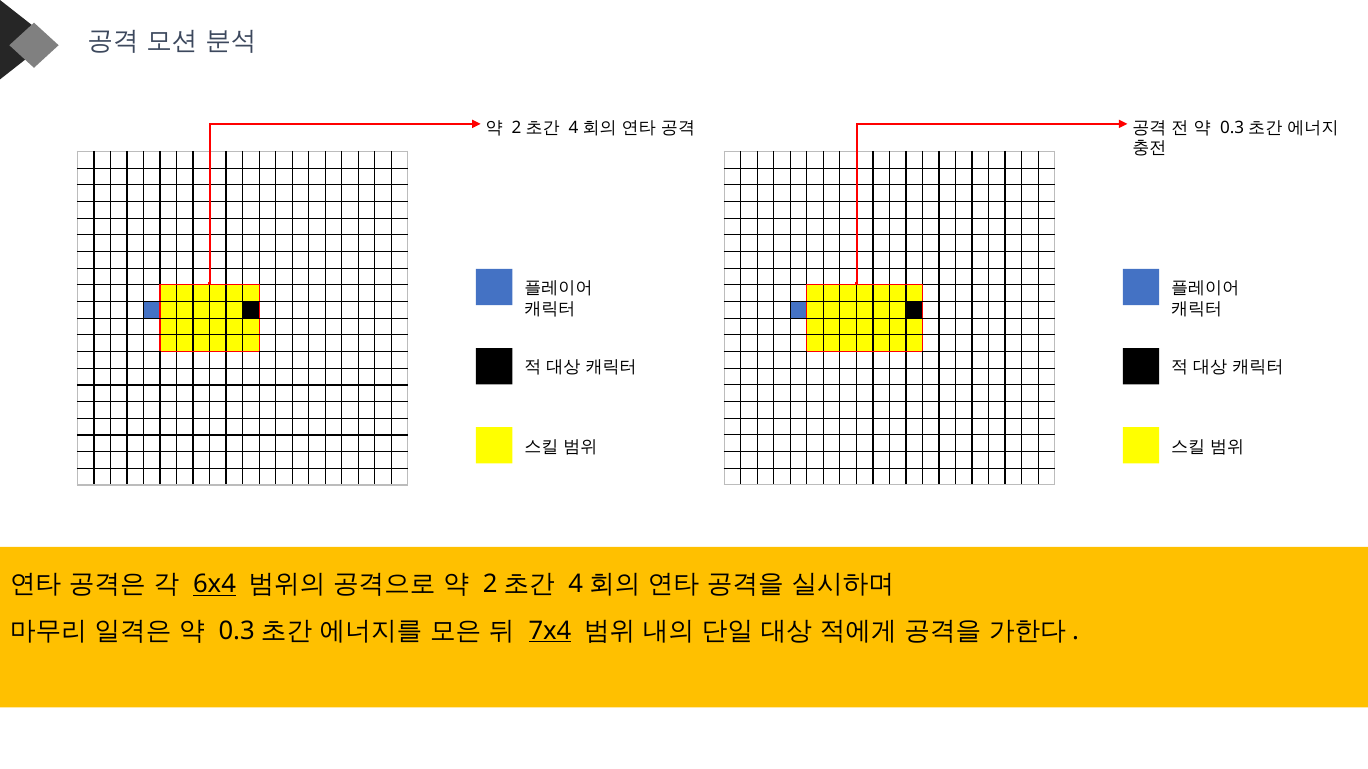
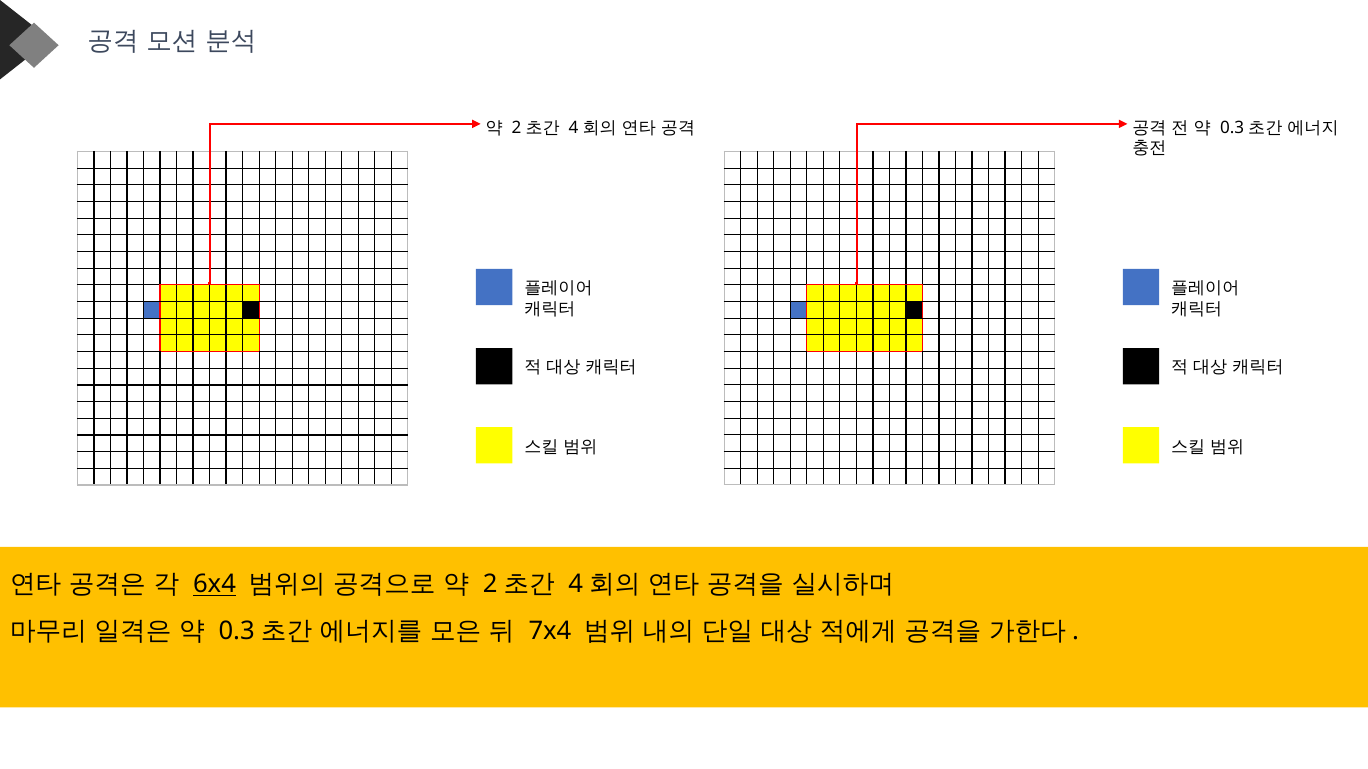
7x4 underline: present -> none
